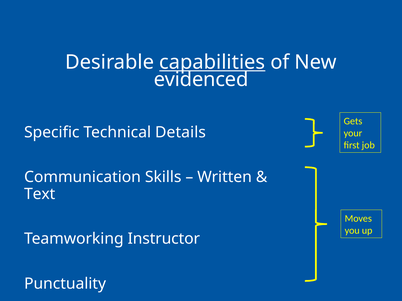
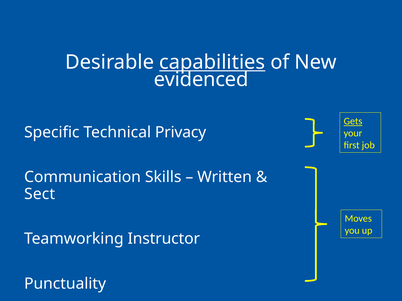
Gets underline: none -> present
Details: Details -> Privacy
Text: Text -> Sect
